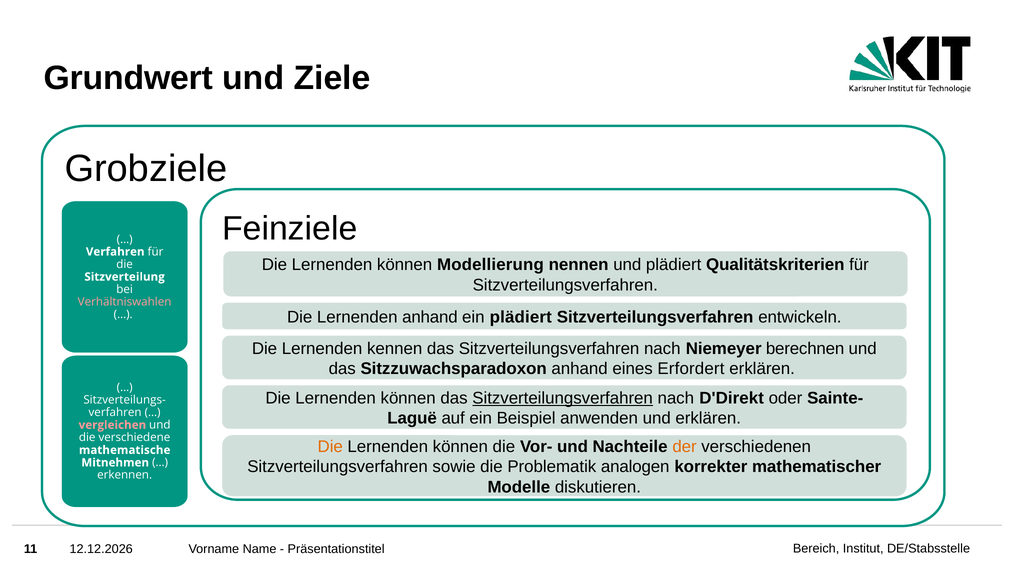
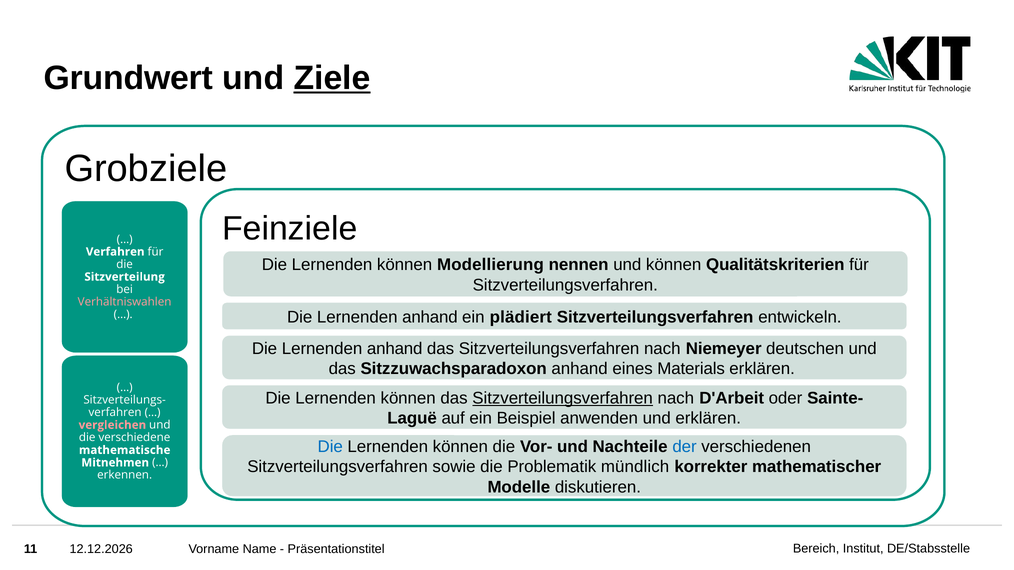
Ziele underline: none -> present
und plädiert: plädiert -> können
kennen at (395, 349): kennen -> anhand
berechnen: berechnen -> deutschen
Erfordert: Erfordert -> Materials
D'Direkt: D'Direkt -> D'Arbeit
Die at (330, 447) colour: orange -> blue
der colour: orange -> blue
analogen: analogen -> mündlich
